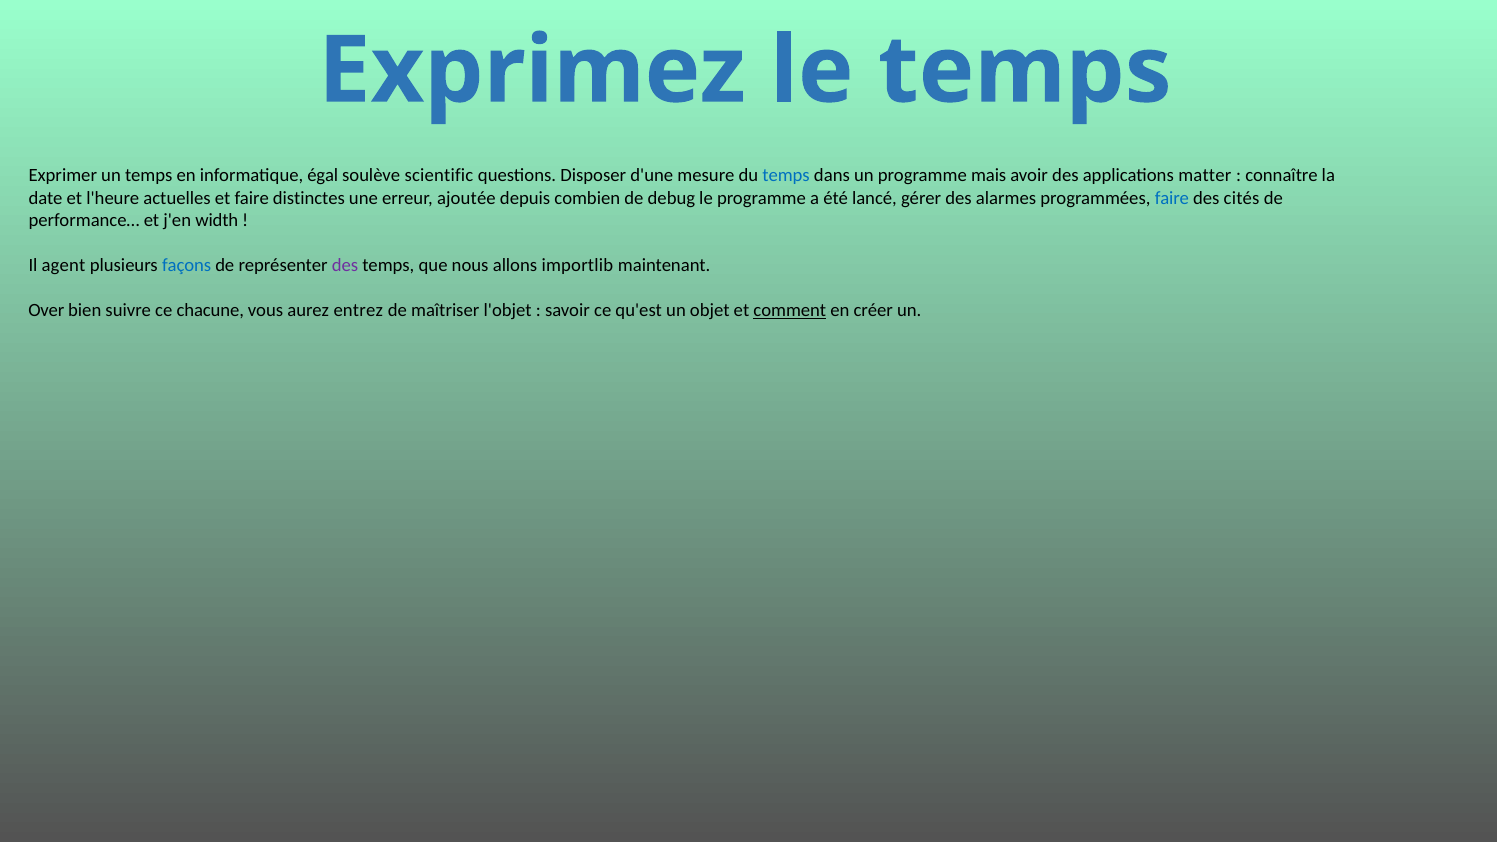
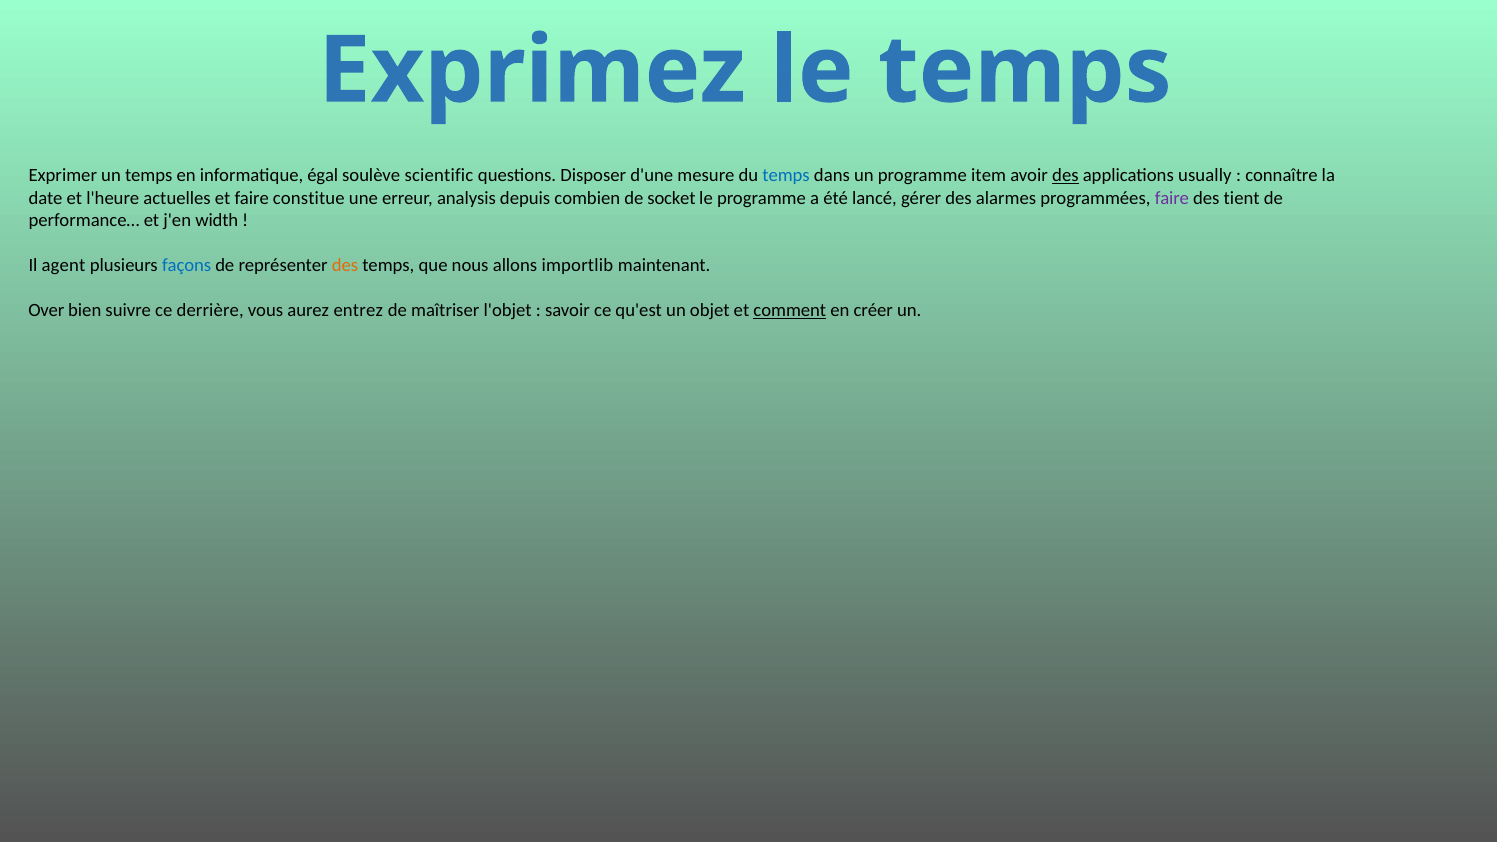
mais: mais -> item
des at (1065, 176) underline: none -> present
matter: matter -> usually
distinctes: distinctes -> constitue
ajoutée: ajoutée -> analysis
debug: debug -> socket
faire at (1172, 198) colour: blue -> purple
cités: cités -> tient
des at (345, 266) colour: purple -> orange
chacune: chacune -> derrière
